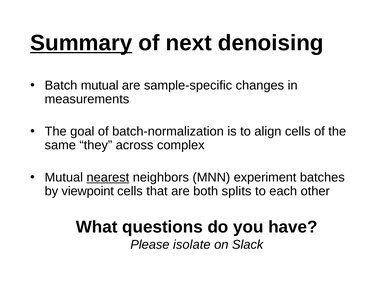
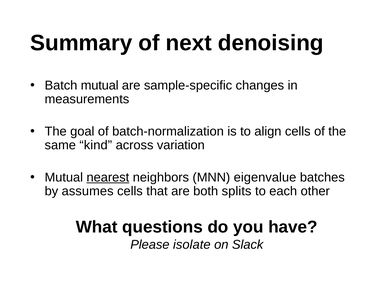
Summary underline: present -> none
they: they -> kind
complex: complex -> variation
experiment: experiment -> eigenvalue
viewpoint: viewpoint -> assumes
